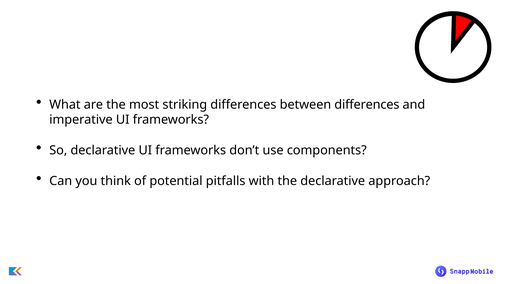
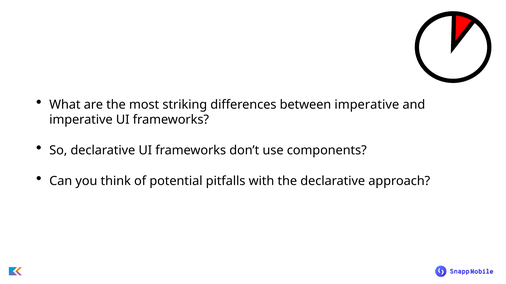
between differences: differences -> imperative
